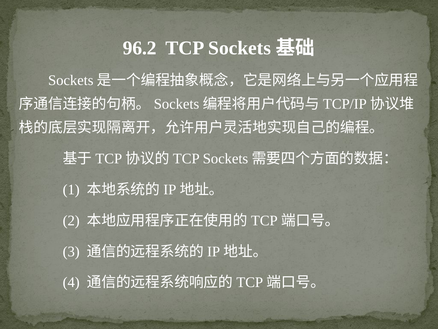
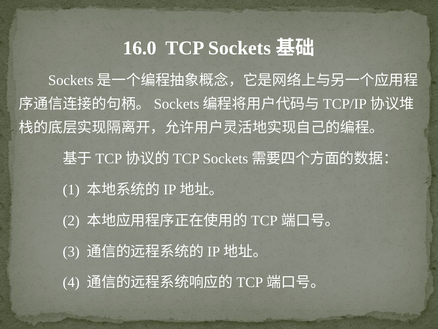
96.2: 96.2 -> 16.0
